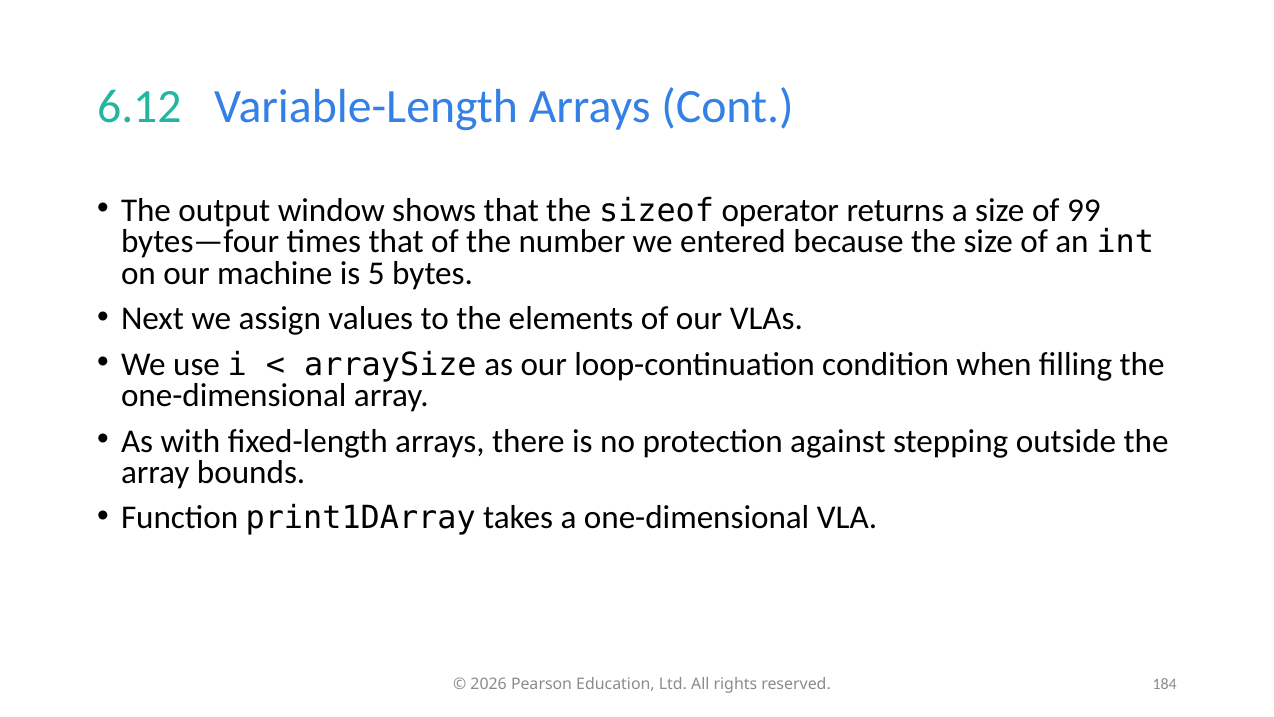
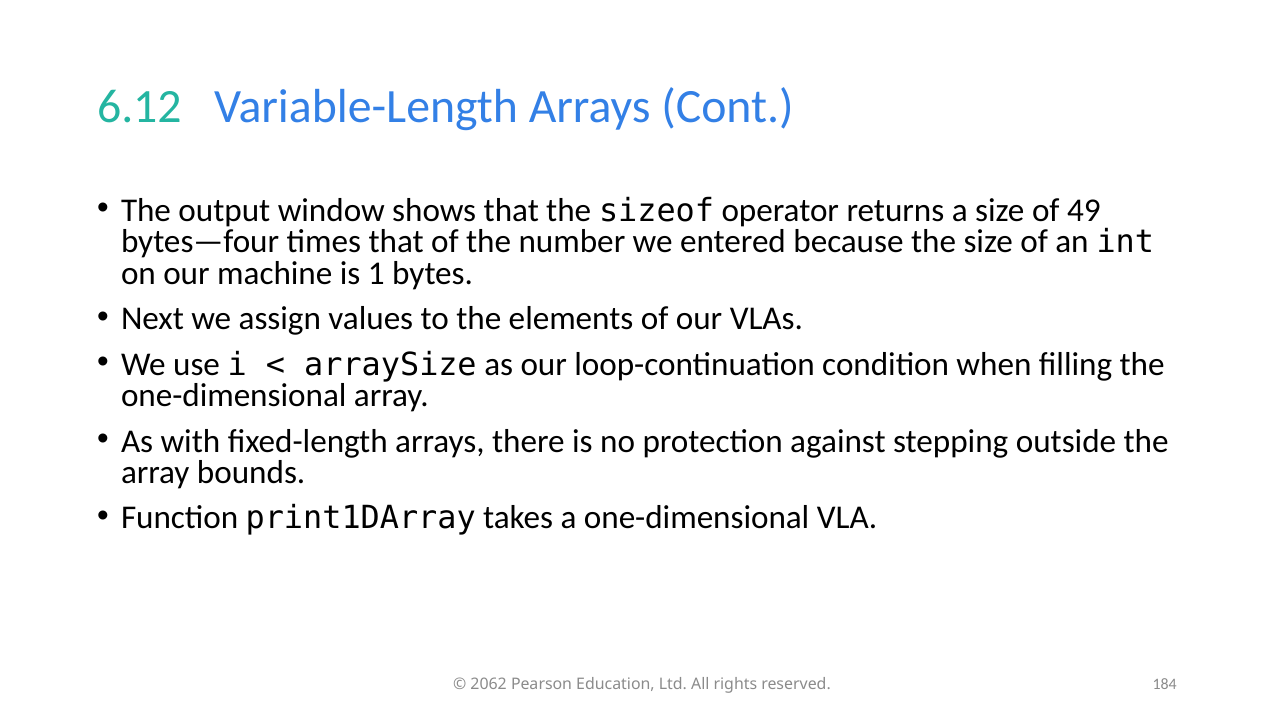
99: 99 -> 49
5: 5 -> 1
2026: 2026 -> 2062
